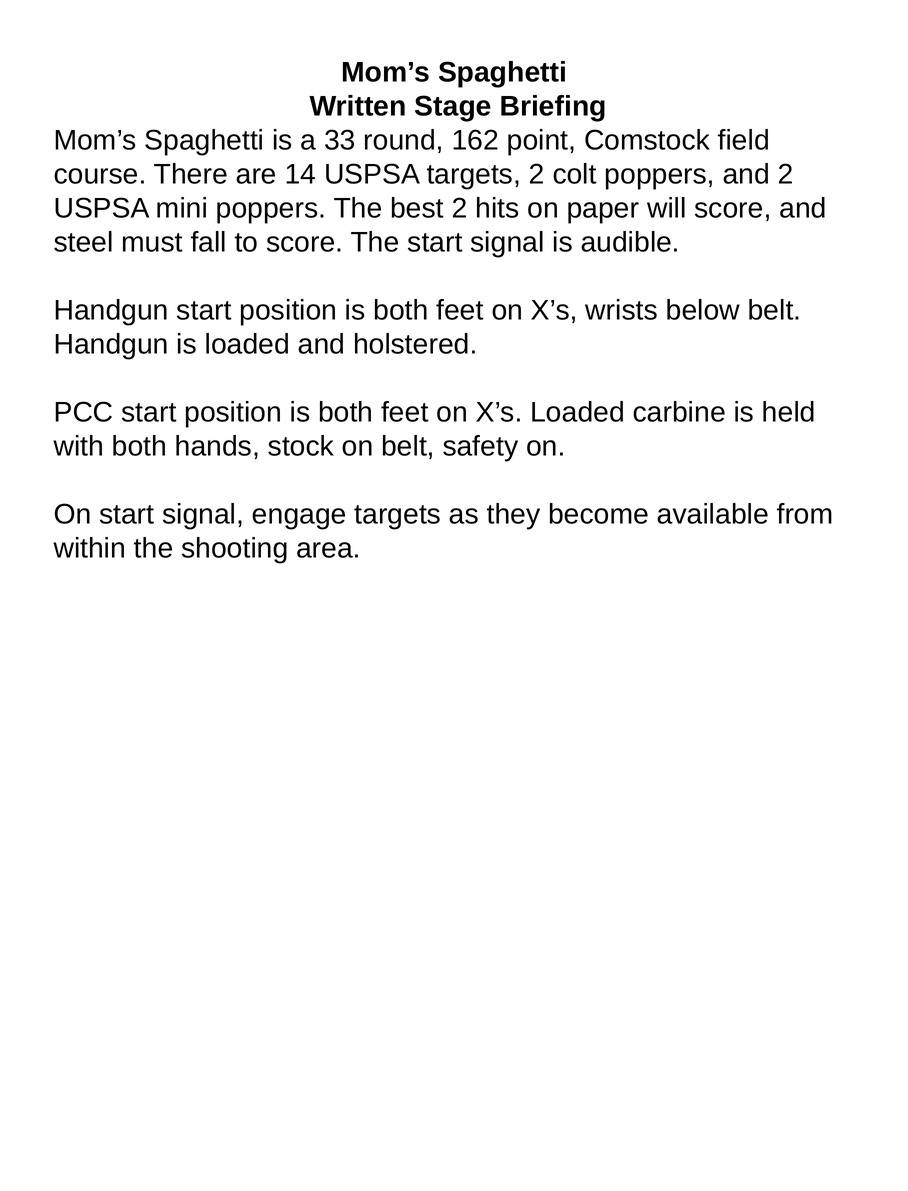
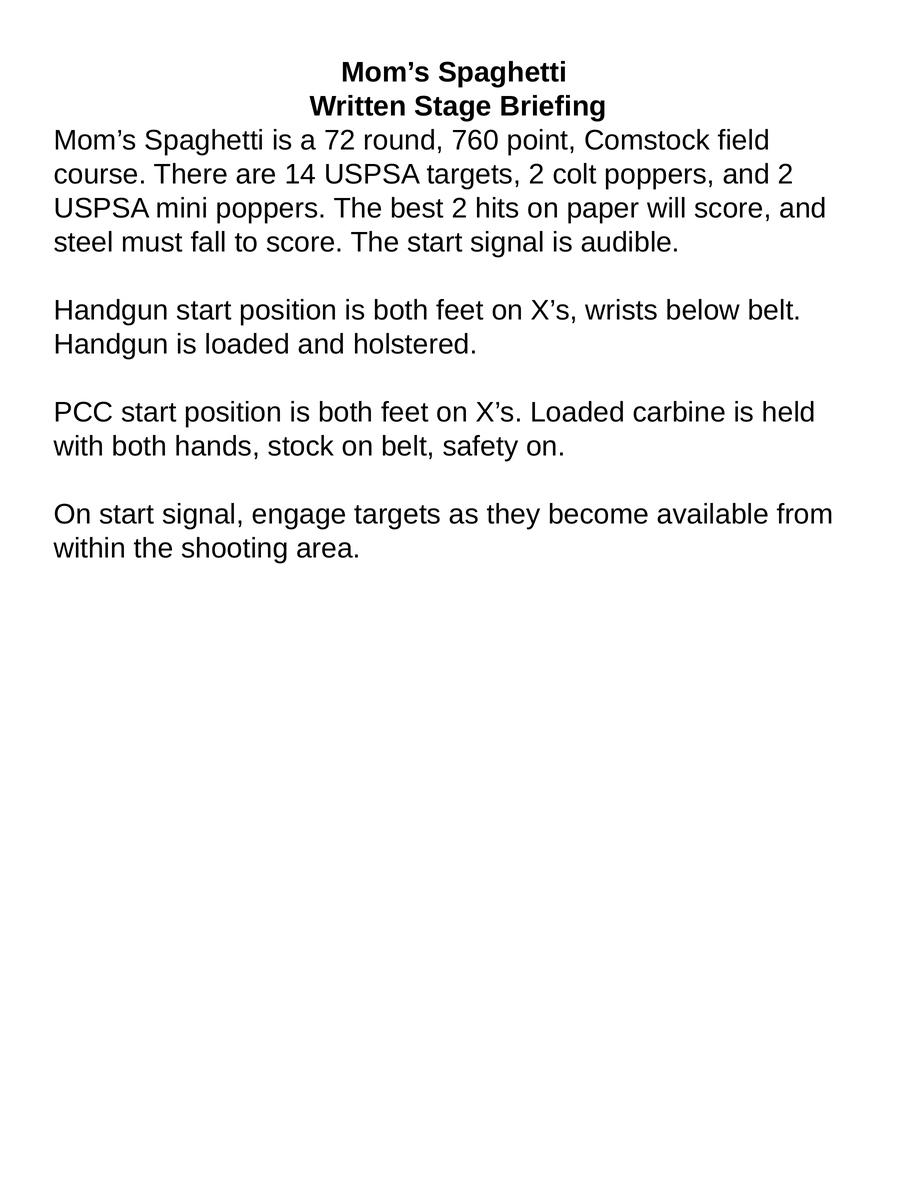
33: 33 -> 72
162: 162 -> 760
